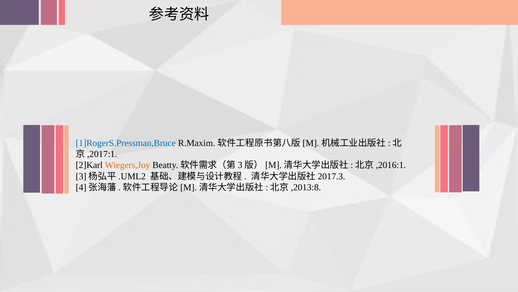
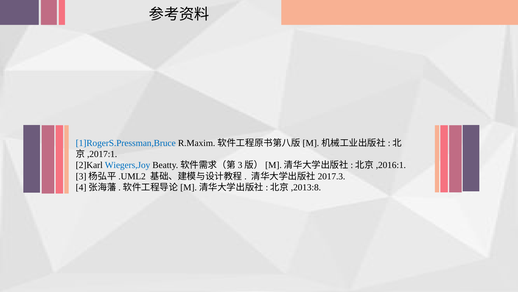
Wiegers,Joy colour: orange -> blue
